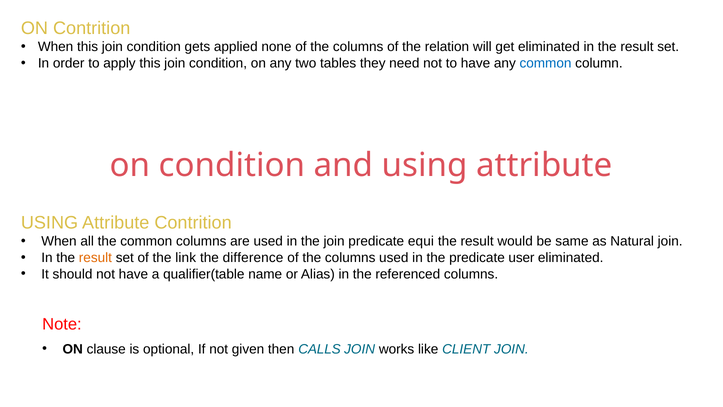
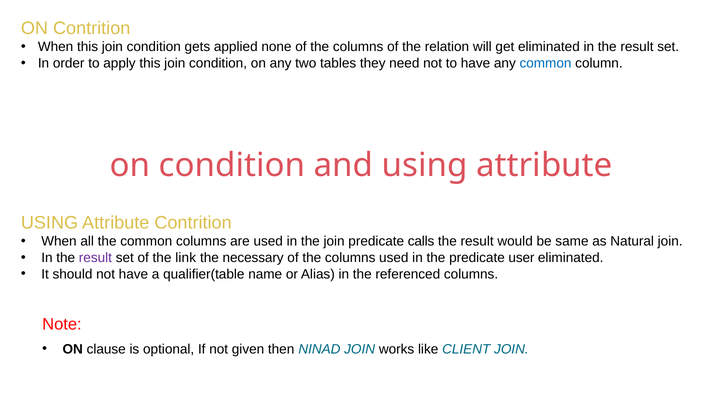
equi: equi -> calls
result at (95, 258) colour: orange -> purple
difference: difference -> necessary
CALLS: CALLS -> NINAD
